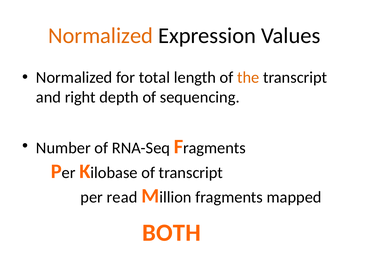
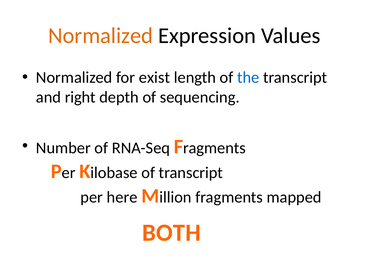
total: total -> exist
the colour: orange -> blue
read: read -> here
